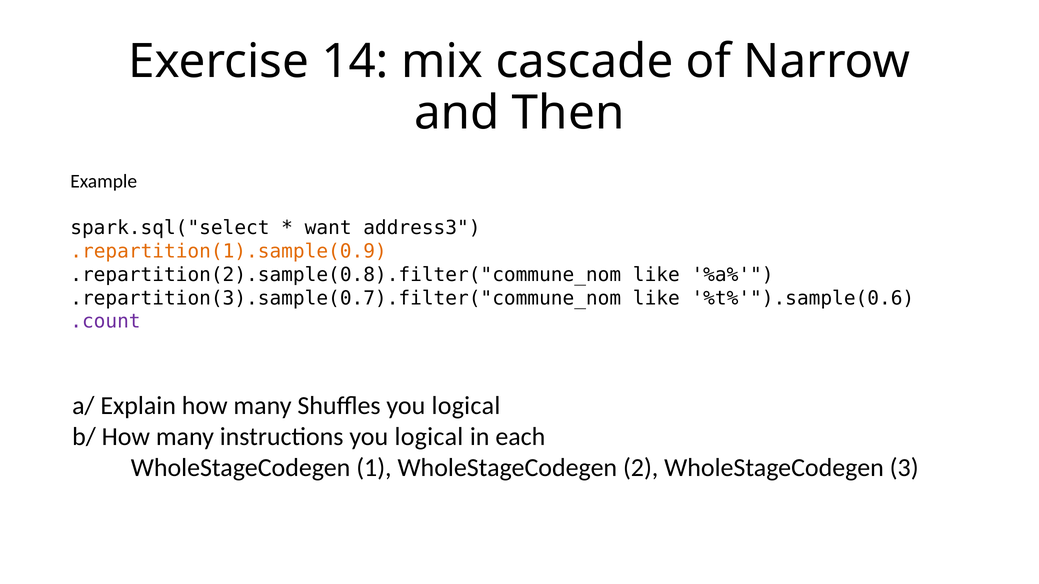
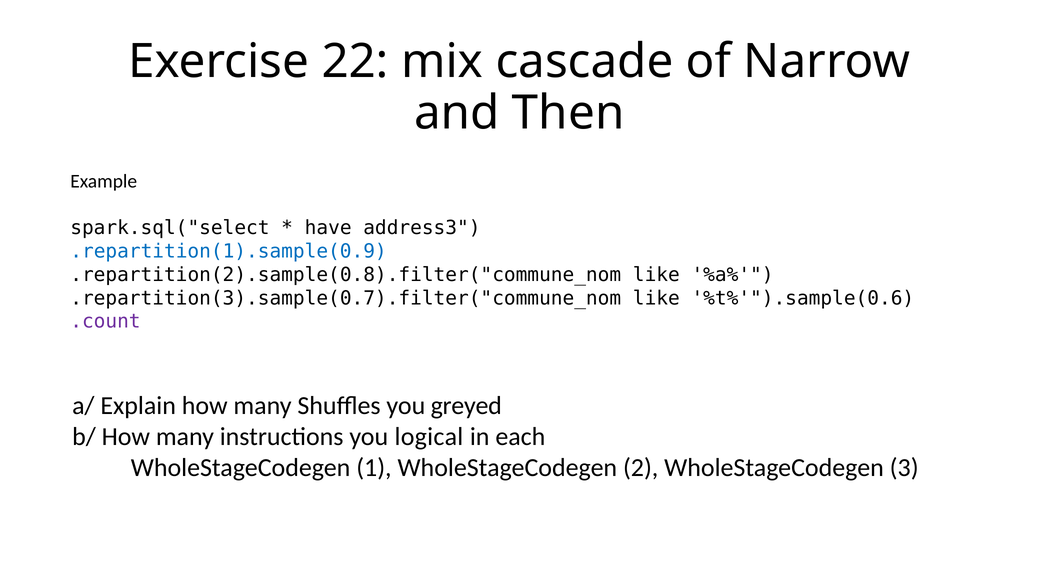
14: 14 -> 22
want: want -> have
.repartition(1).sample(0.9 colour: orange -> blue
Shuffles you logical: logical -> greyed
